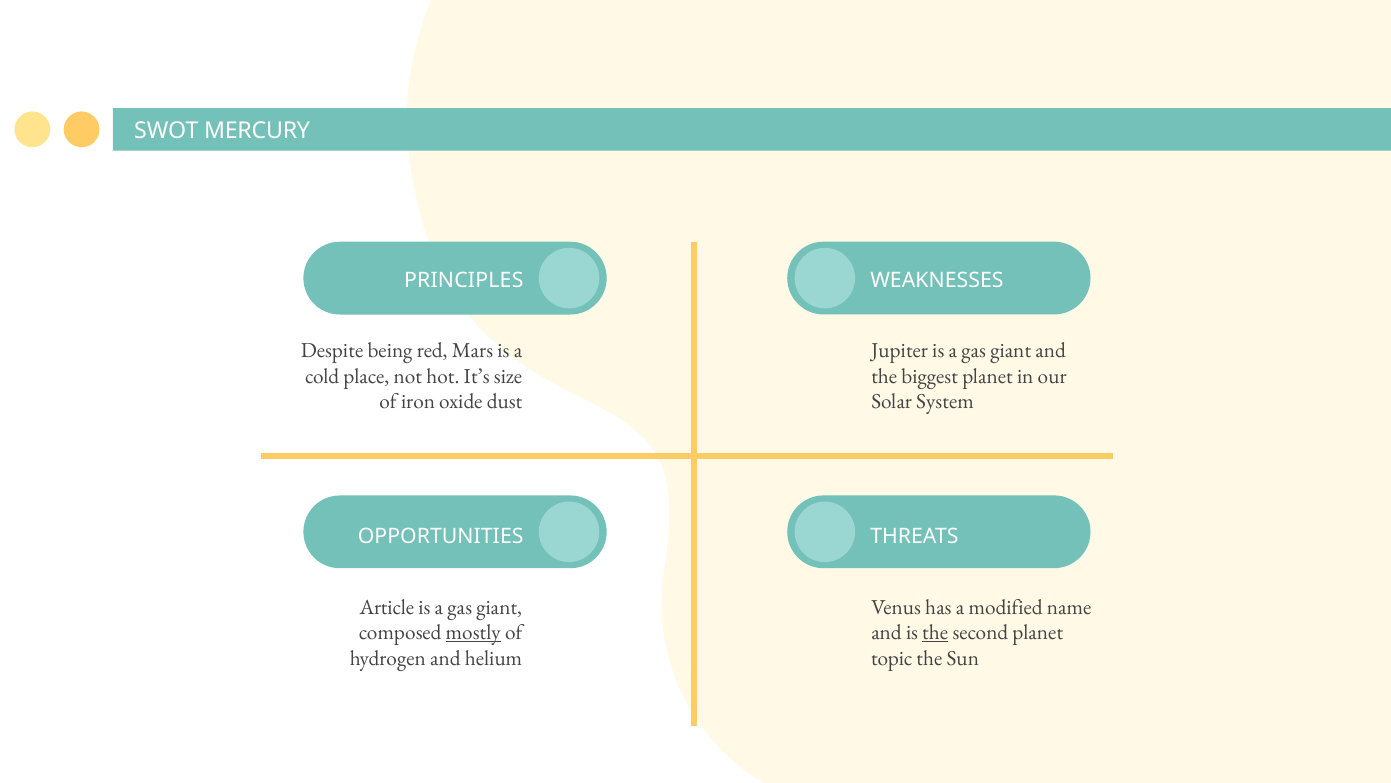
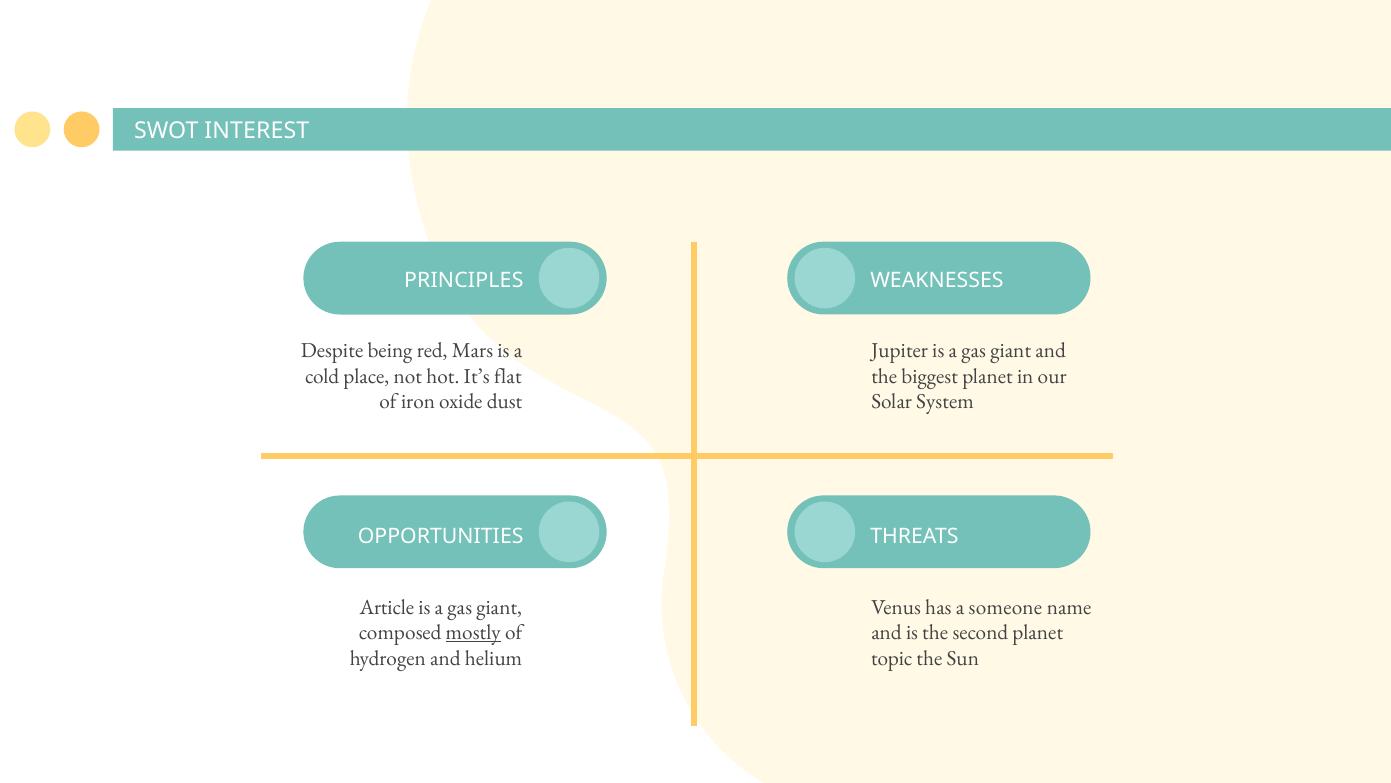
MERCURY: MERCURY -> INTEREST
size: size -> flat
modified: modified -> someone
the at (935, 632) underline: present -> none
